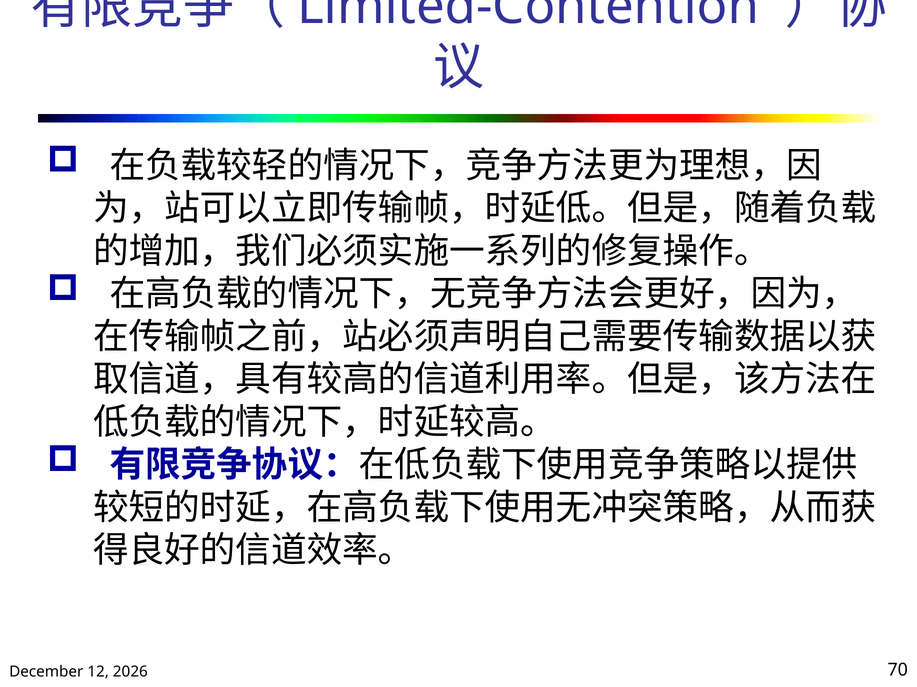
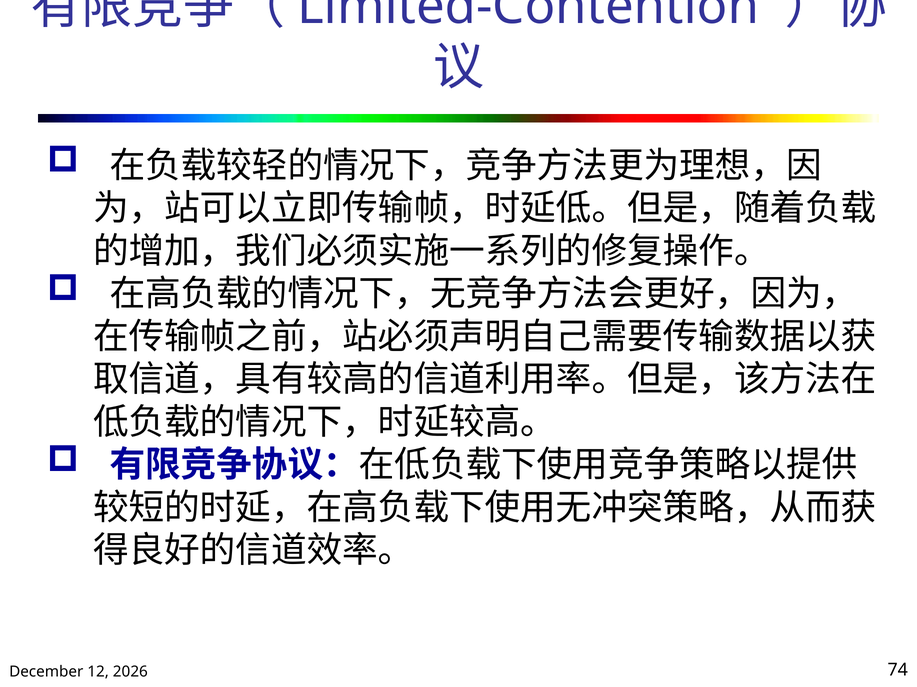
70: 70 -> 74
